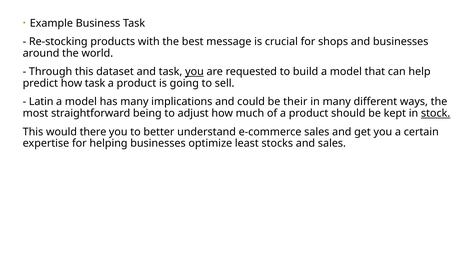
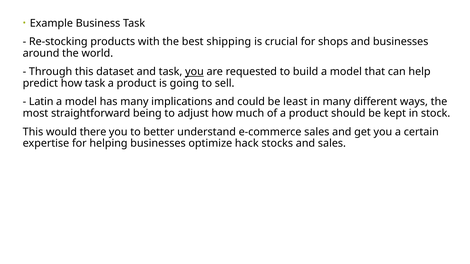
message: message -> shipping
their: their -> least
stock underline: present -> none
least: least -> hack
